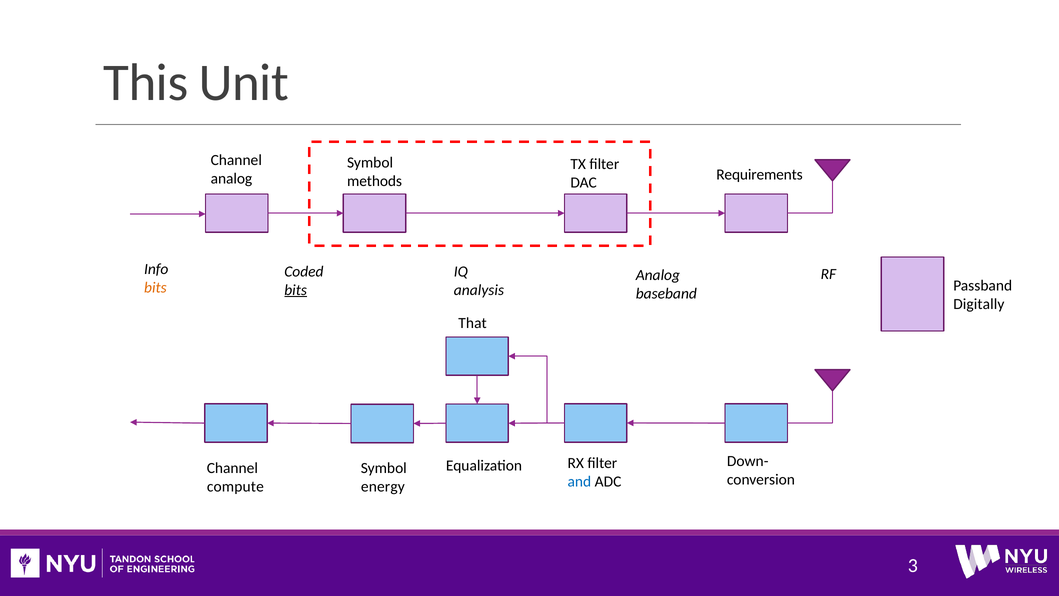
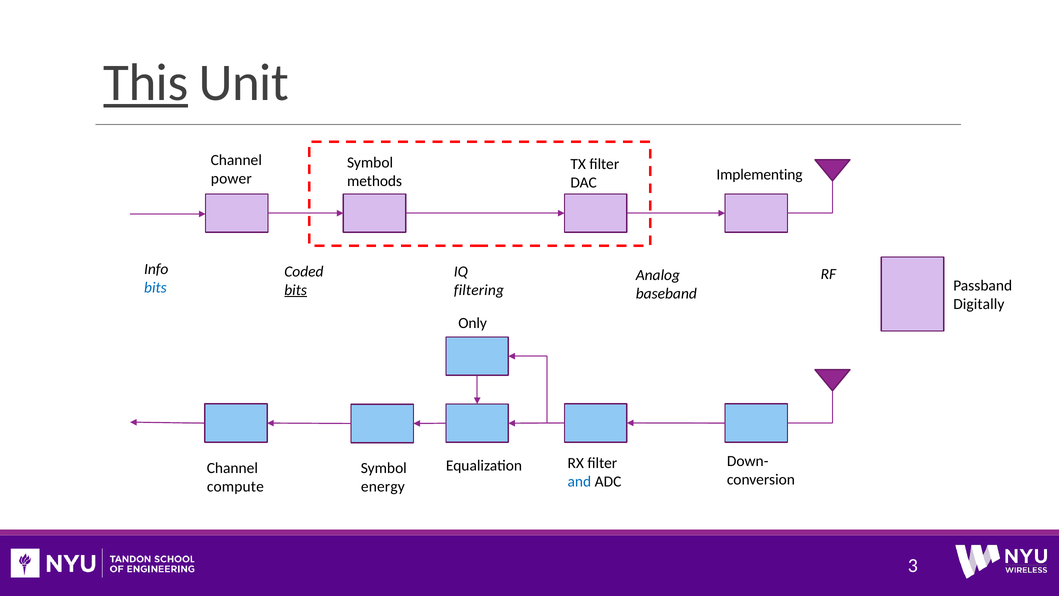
This underline: none -> present
Requirements: Requirements -> Implementing
analog at (231, 178): analog -> power
bits at (155, 288) colour: orange -> blue
analysis: analysis -> filtering
That: That -> Only
